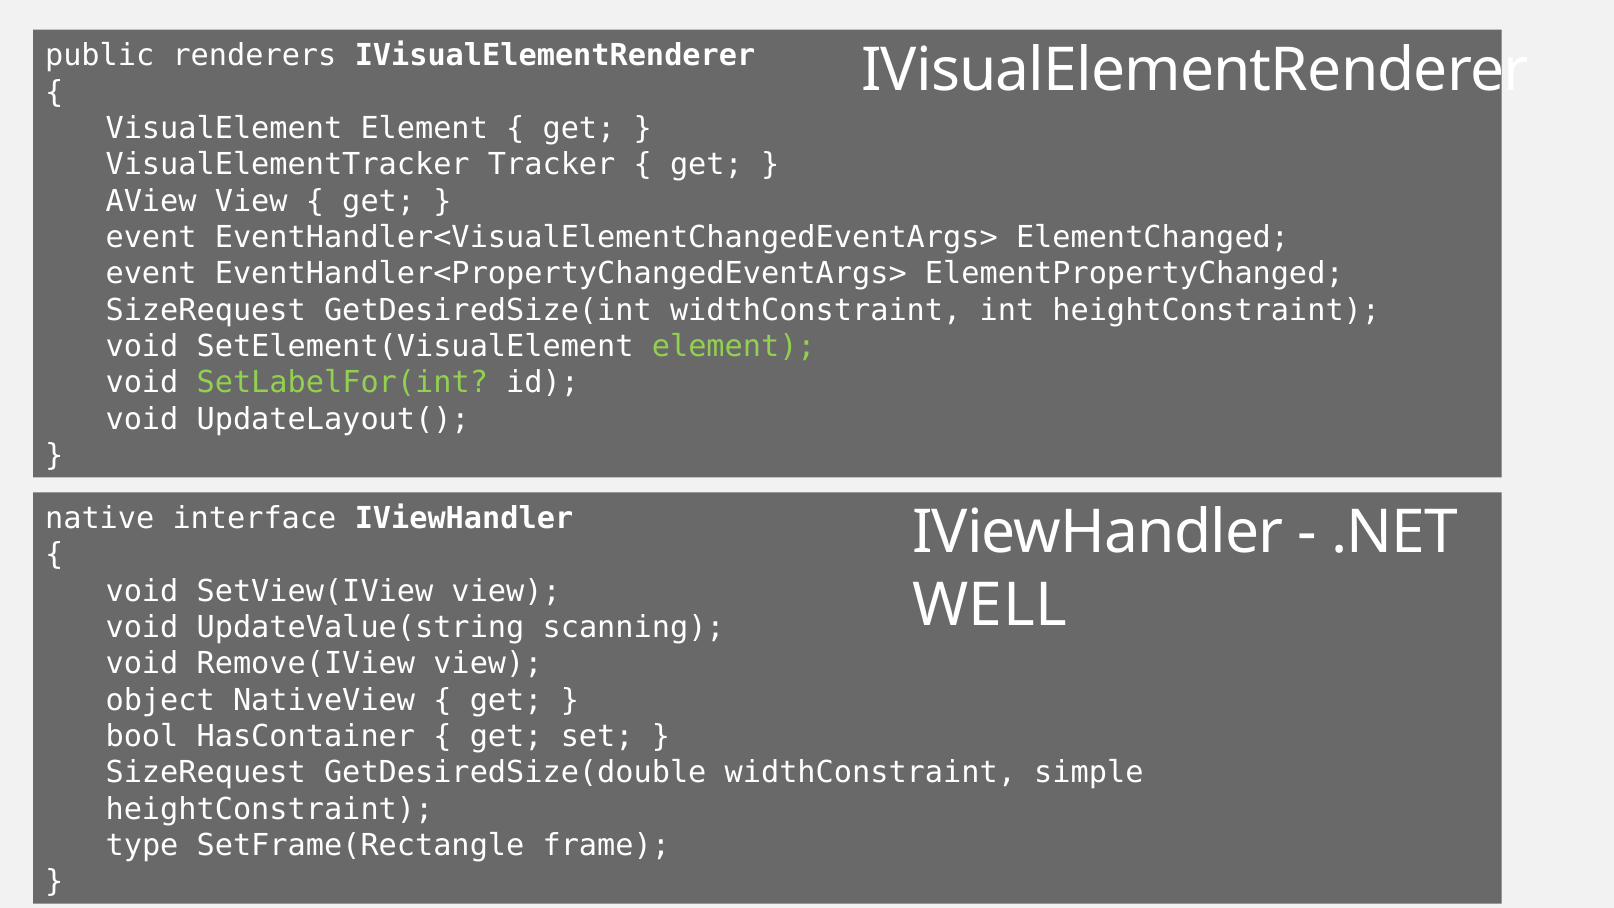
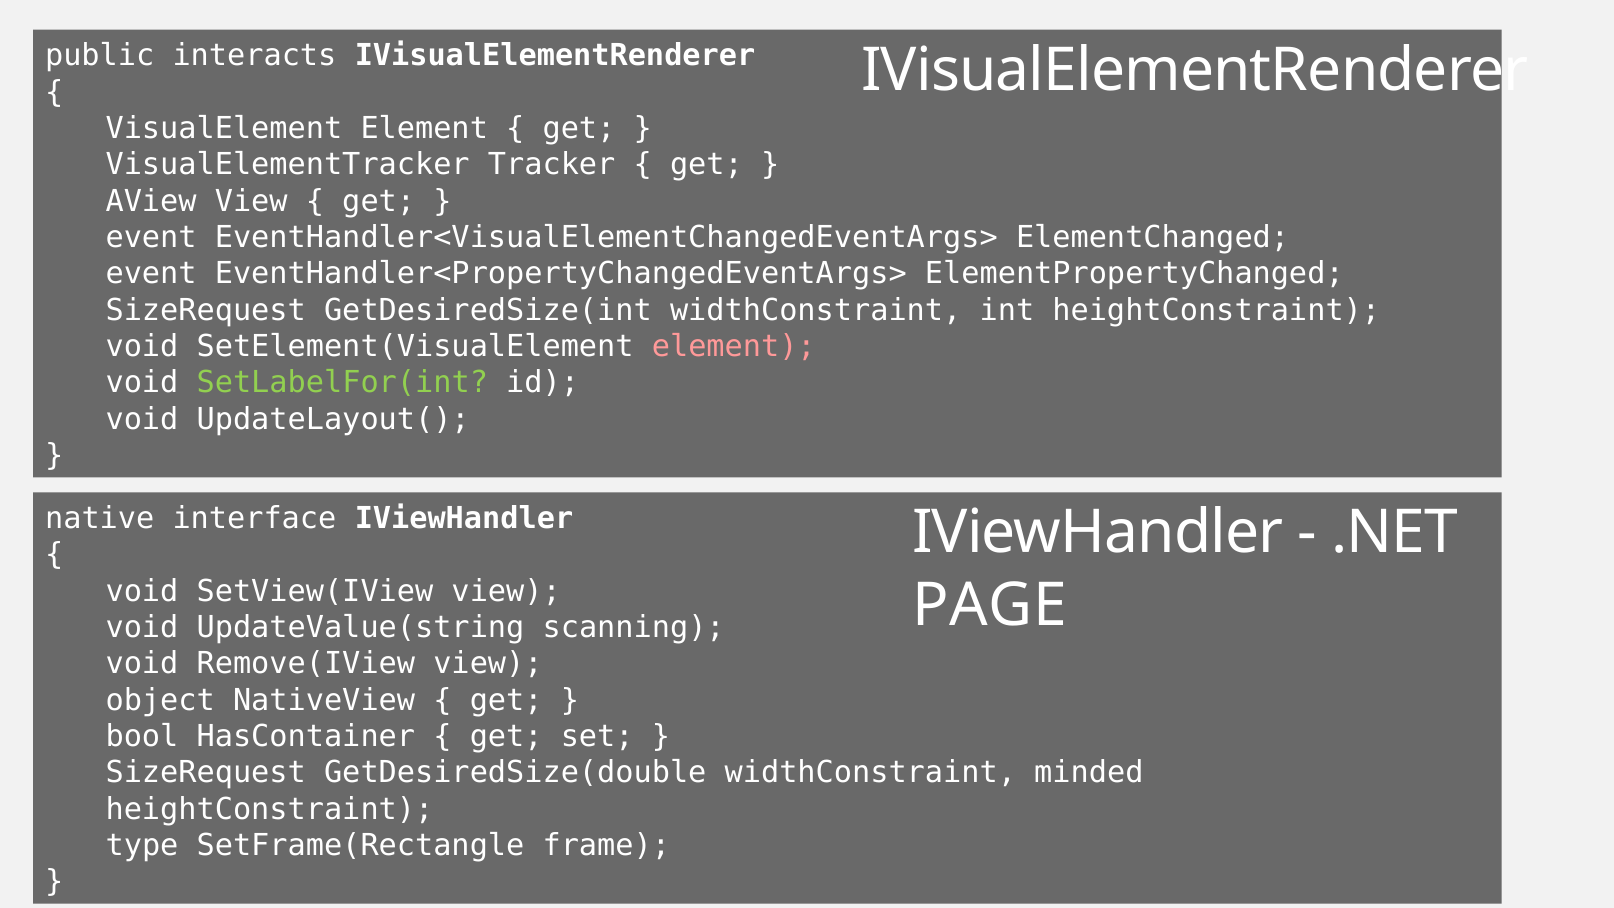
renderers: renderers -> interacts
element at (734, 346) colour: light green -> pink
WELL: WELL -> PAGE
simple: simple -> minded
